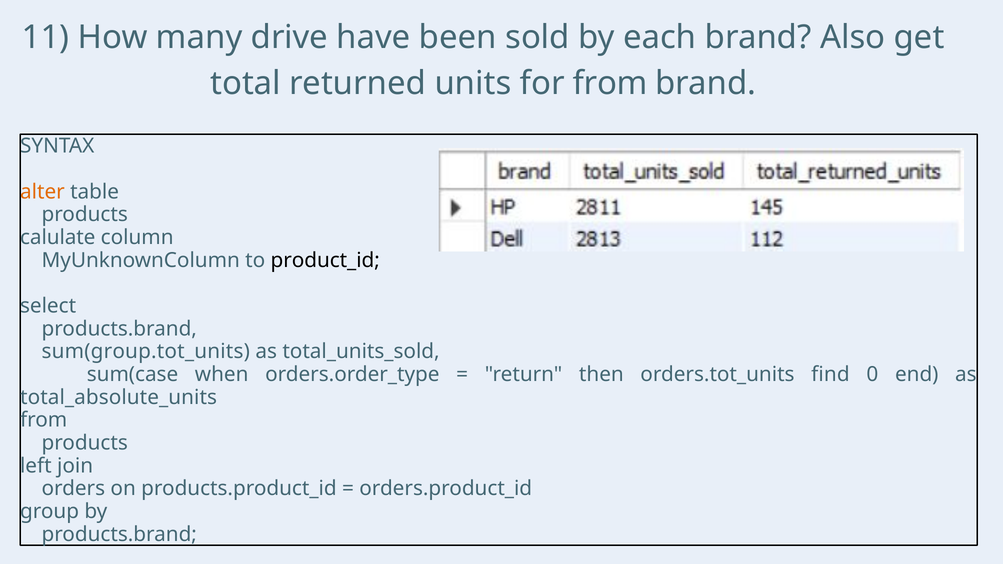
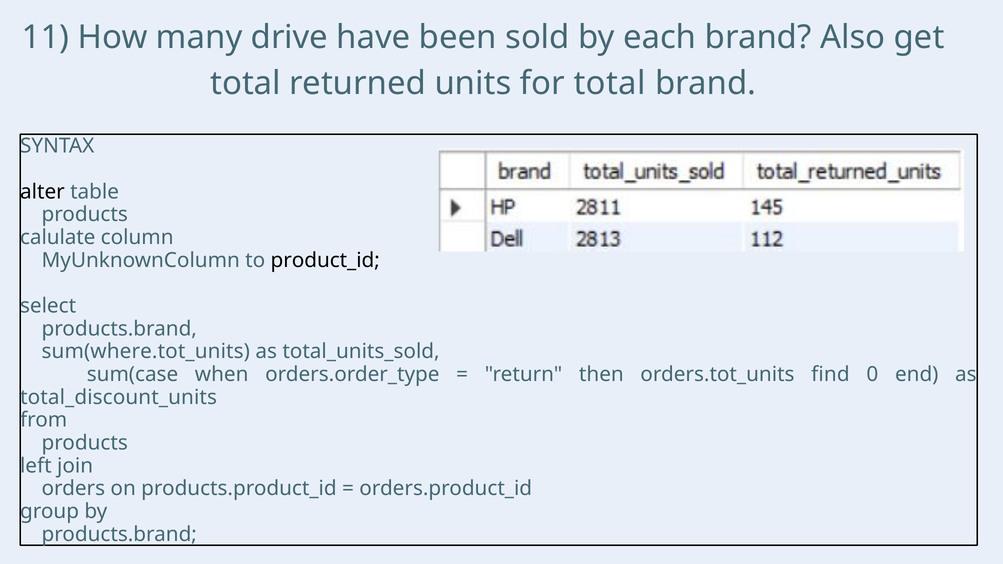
for from: from -> total
alter colour: orange -> black
sum(group.tot_units: sum(group.tot_units -> sum(where.tot_units
total_absolute_units: total_absolute_units -> total_discount_units
